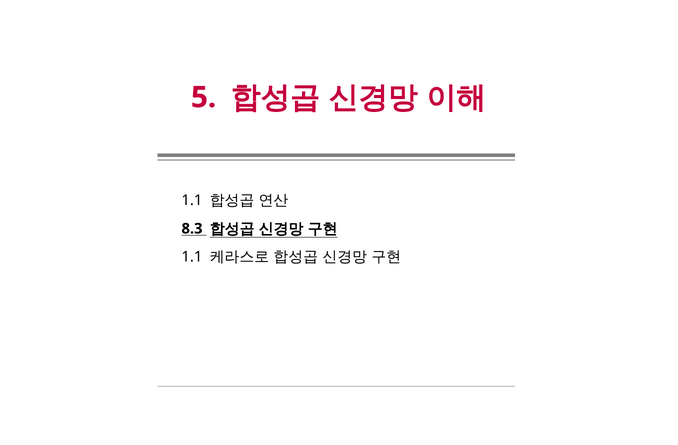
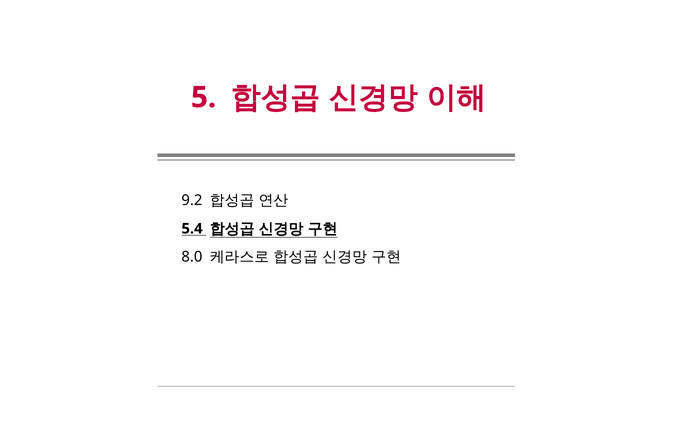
1.1 at (192, 200): 1.1 -> 9.2
8.3: 8.3 -> 5.4
1.1 at (192, 257): 1.1 -> 8.0
